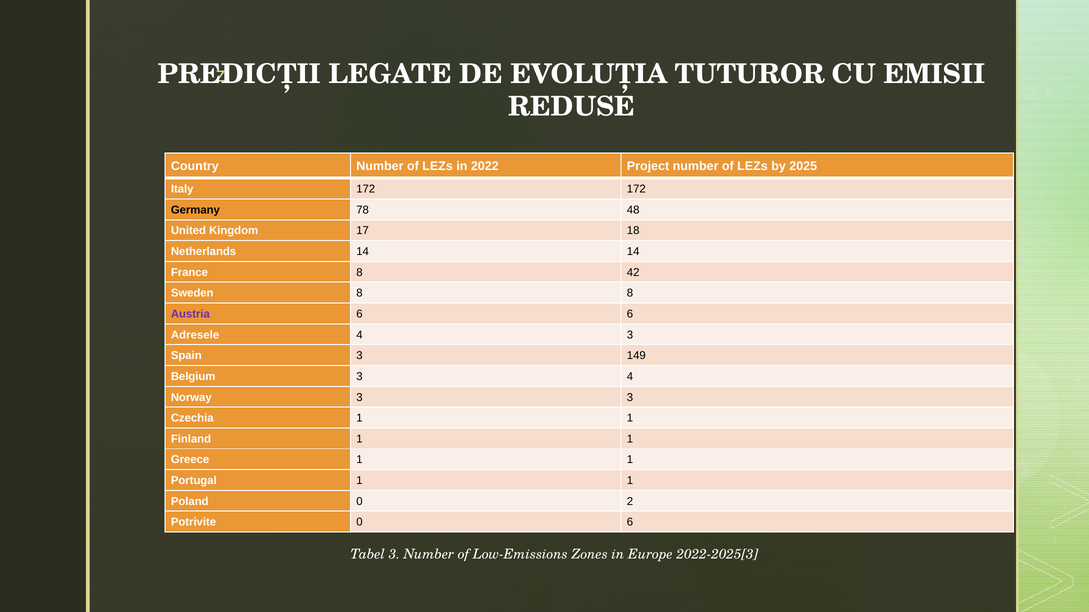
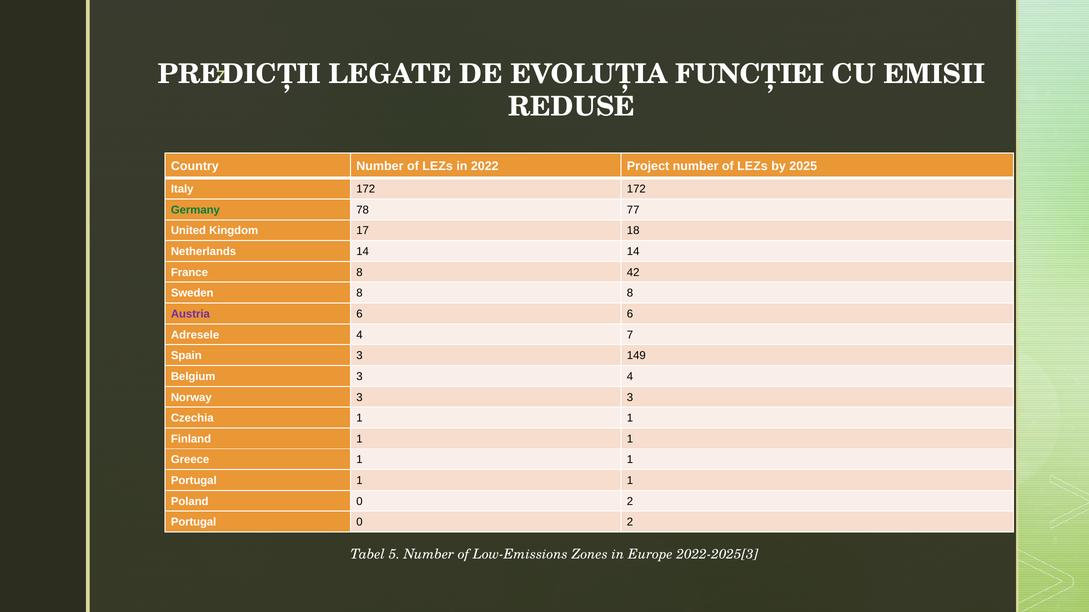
TUTUROR: TUTUROR -> FUNCȚIEI
Germany colour: black -> green
48: 48 -> 77
4 3: 3 -> 7
Potrivite at (194, 523): Potrivite -> Portugal
6 at (630, 523): 6 -> 2
Tabel 3: 3 -> 5
